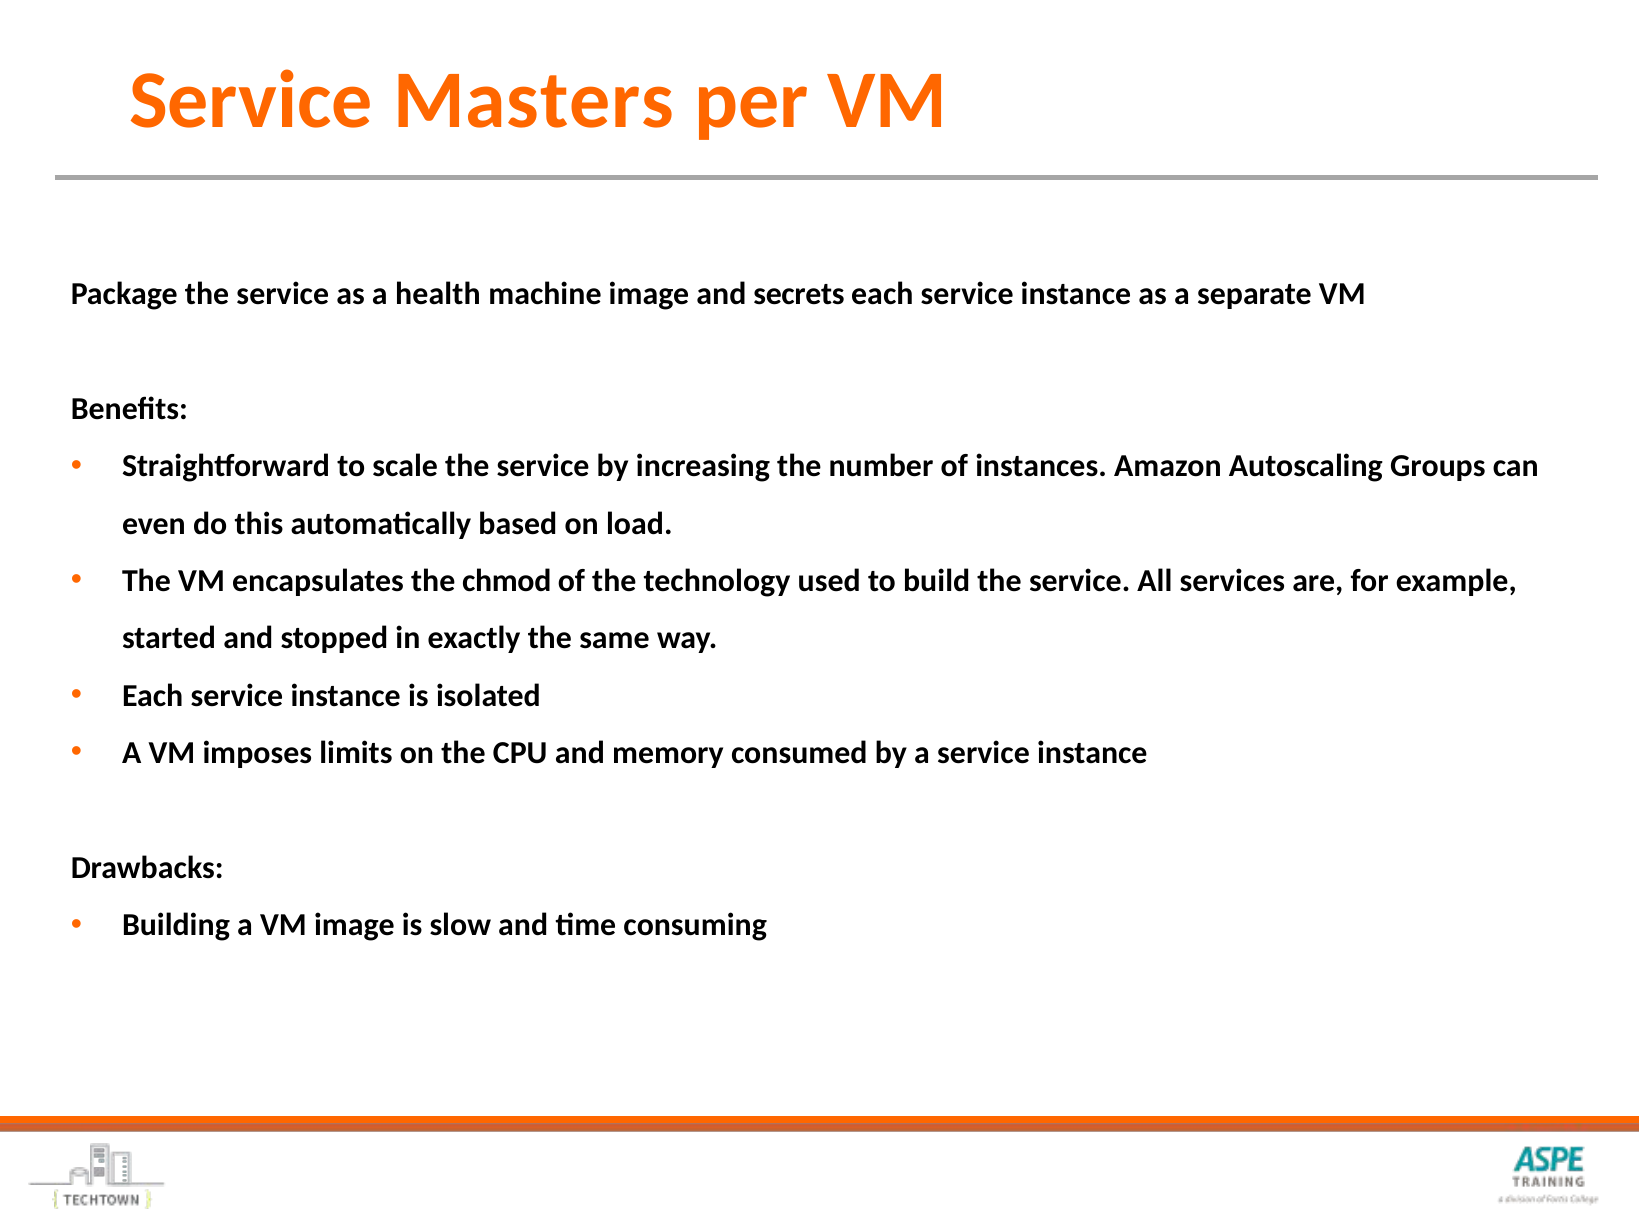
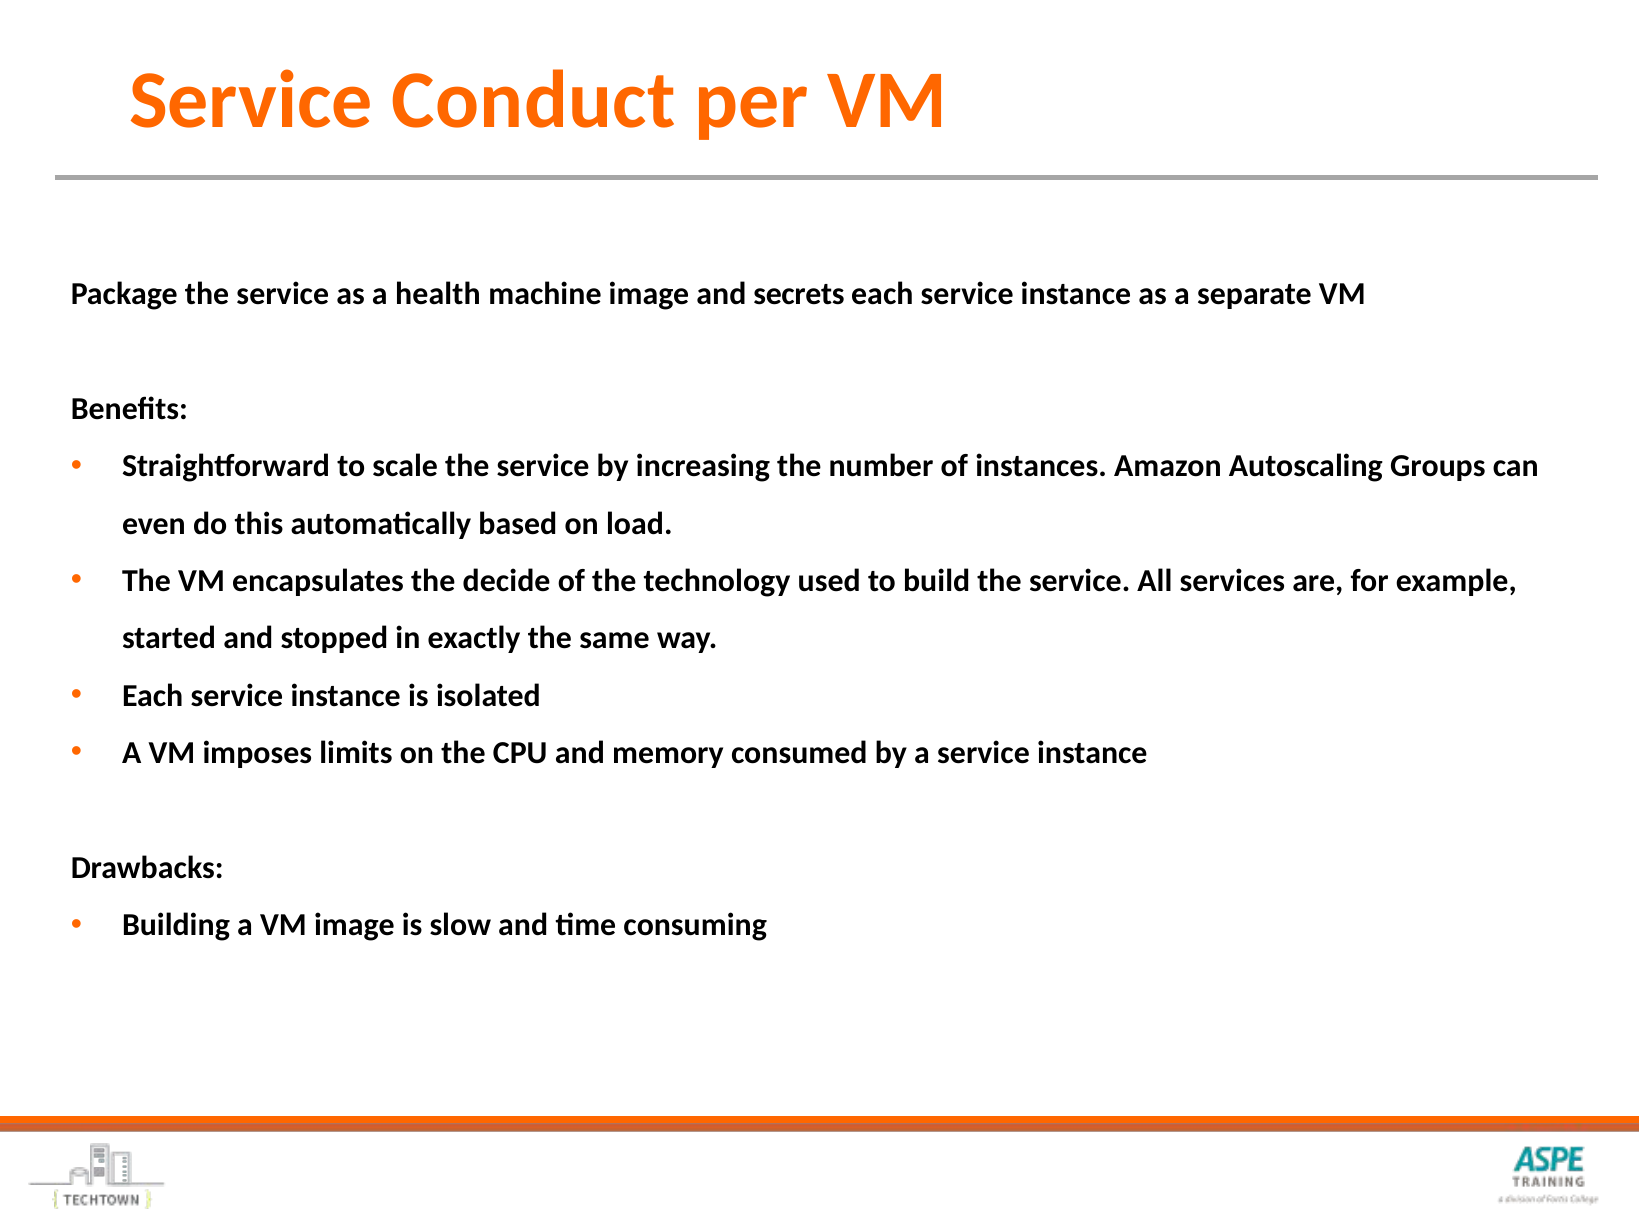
Masters: Masters -> Conduct
chmod: chmod -> decide
